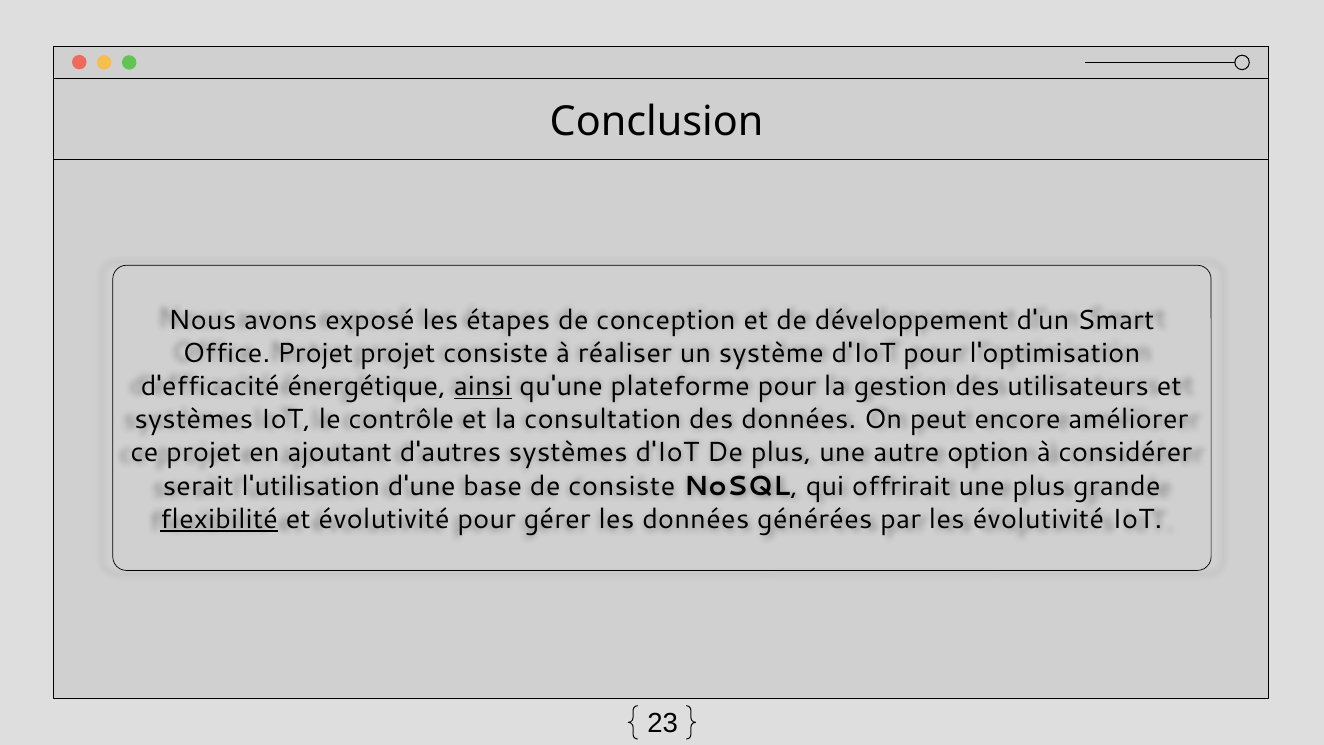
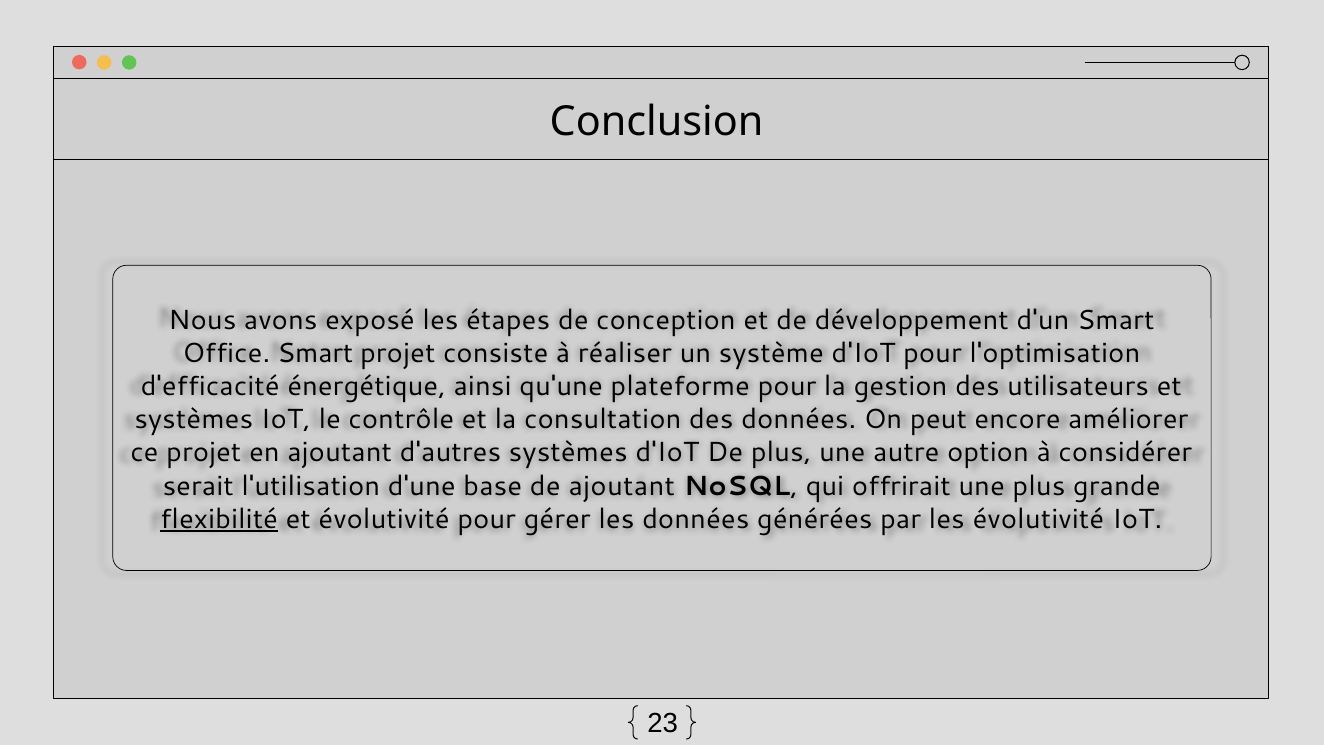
Office Projet: Projet -> Smart
ainsi underline: present -> none
de consiste: consiste -> ajoutant
